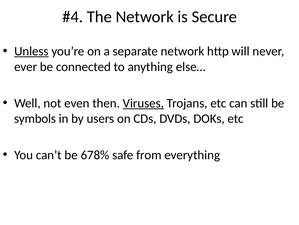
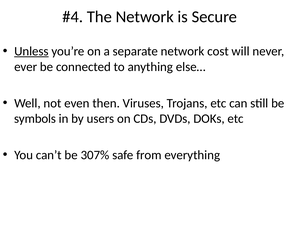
http: http -> cost
Viruses underline: present -> none
678%: 678% -> 307%
